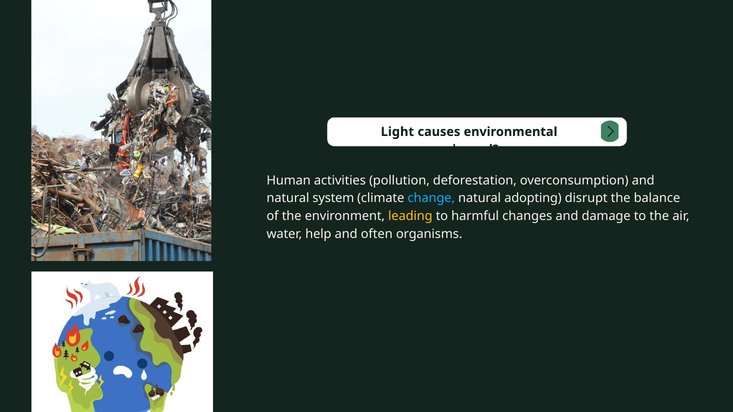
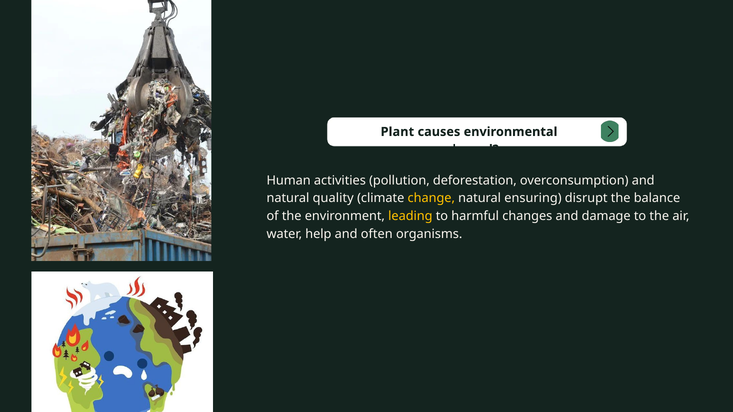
Light: Light -> Plant
system: system -> quality
change colour: light blue -> yellow
adopting: adopting -> ensuring
